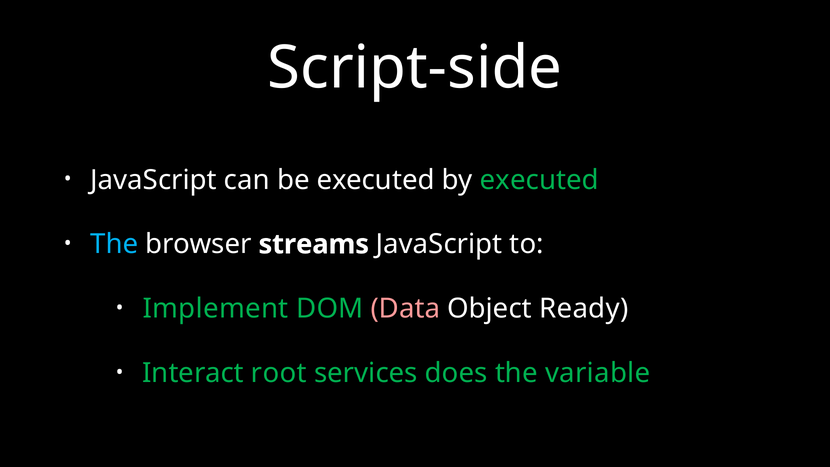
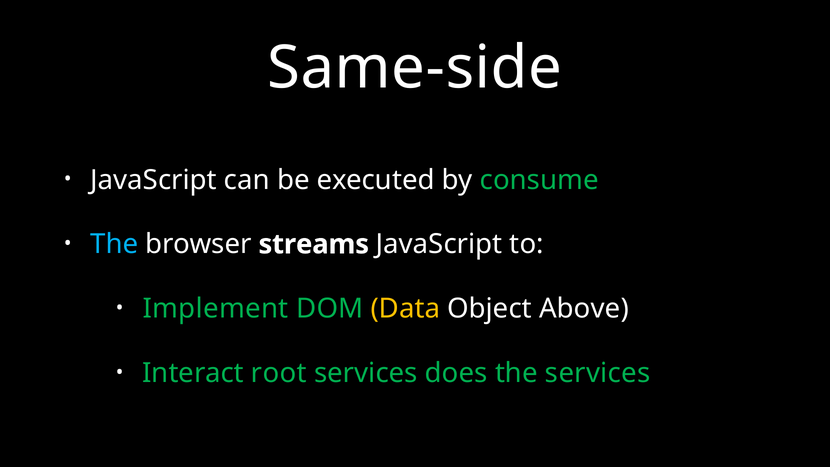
Script-side: Script-side -> Same-side
by executed: executed -> consume
Data colour: pink -> yellow
Ready: Ready -> Above
the variable: variable -> services
